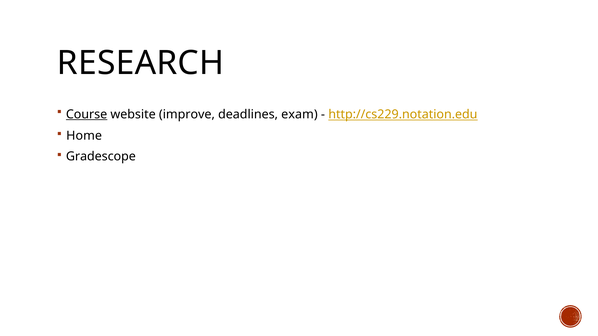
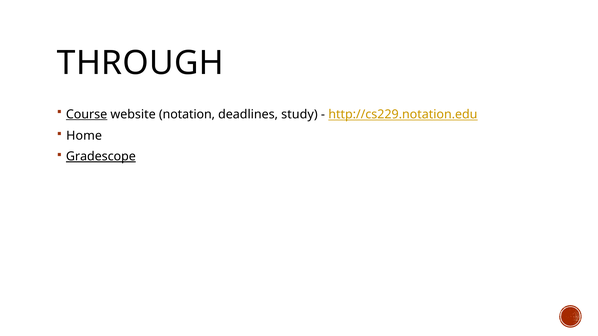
RESEARCH: RESEARCH -> THROUGH
improve: improve -> notation
exam: exam -> study
Gradescope underline: none -> present
